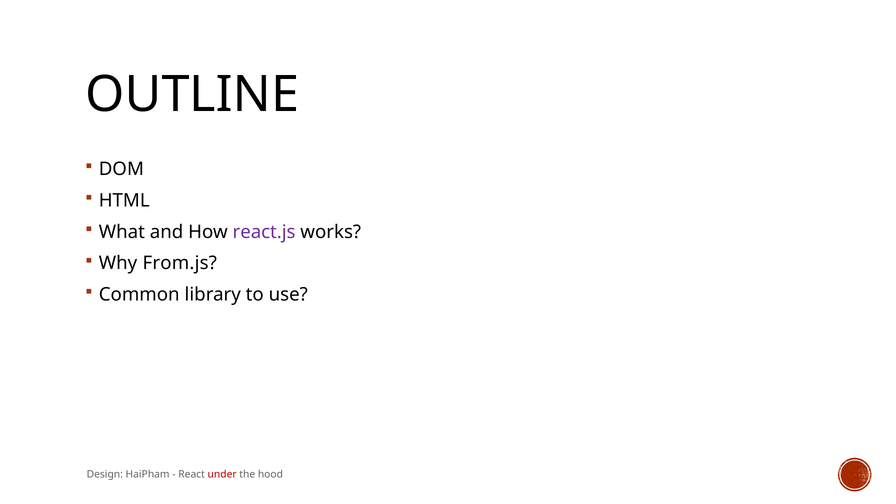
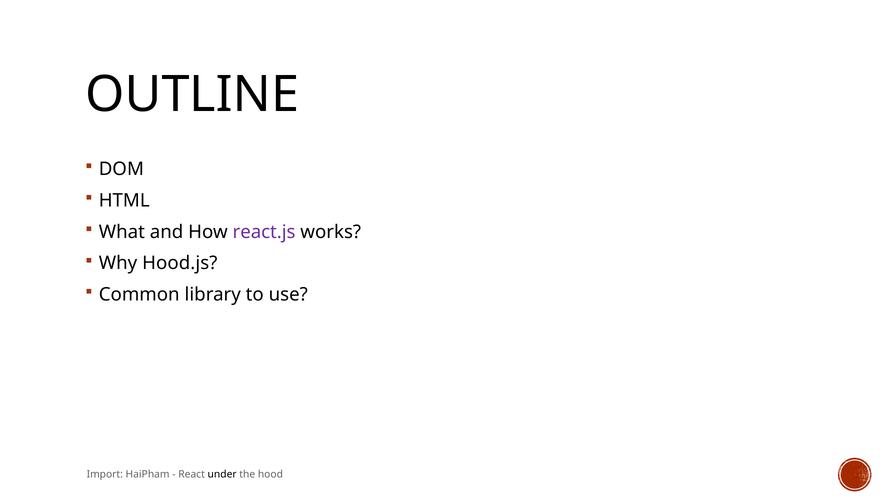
From.js: From.js -> Hood.js
Design: Design -> Import
under colour: red -> black
